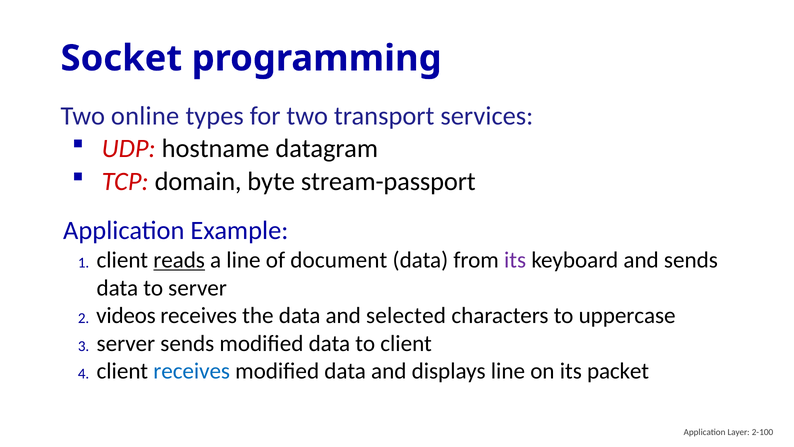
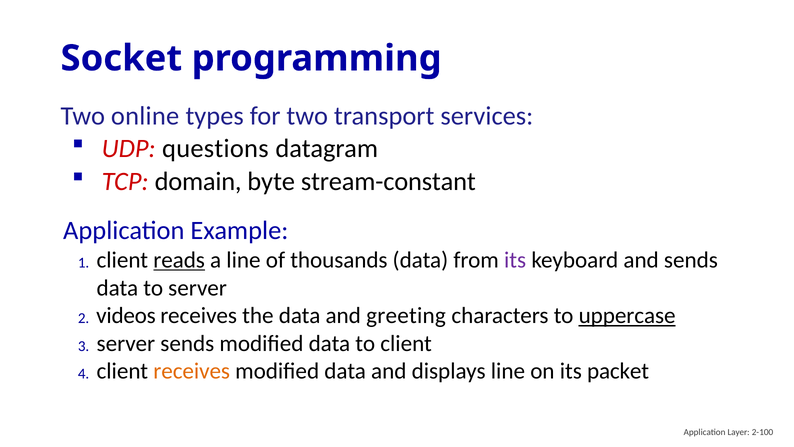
hostname: hostname -> questions
stream-passport: stream-passport -> stream-constant
document: document -> thousands
selected: selected -> greeting
uppercase underline: none -> present
receives at (192, 371) colour: blue -> orange
